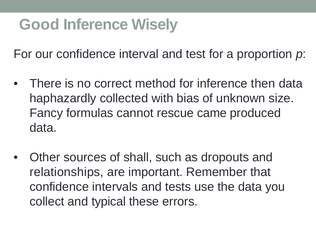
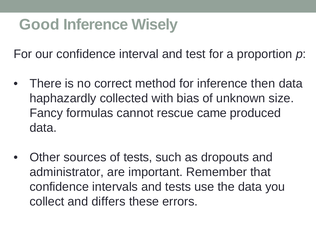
of shall: shall -> tests
relationships: relationships -> administrator
typical: typical -> differs
